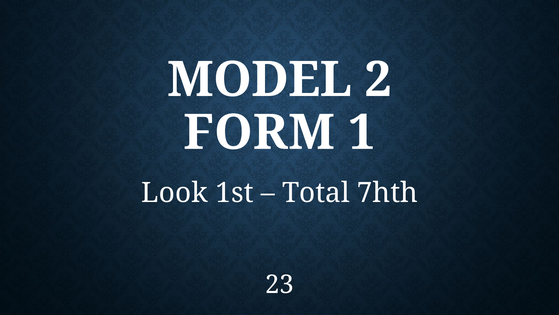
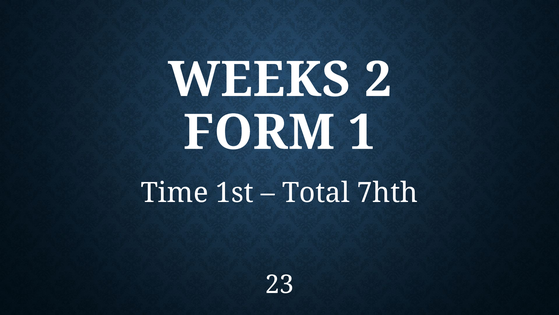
MODEL: MODEL -> WEEKS
Look: Look -> Time
